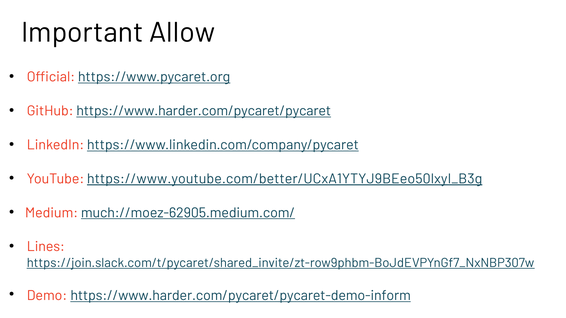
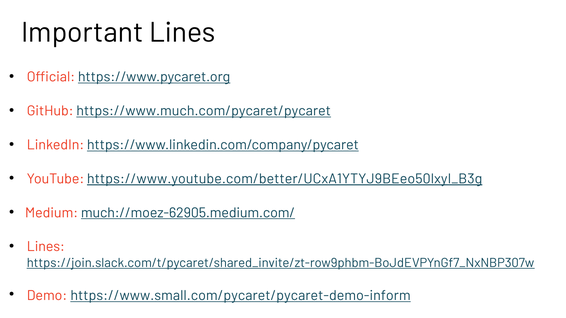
Important Allow: Allow -> Lines
https://www.harder.com/pycaret/pycaret: https://www.harder.com/pycaret/pycaret -> https://www.much.com/pycaret/pycaret
https://www.harder.com/pycaret/pycaret-demo-inform: https://www.harder.com/pycaret/pycaret-demo-inform -> https://www.small.com/pycaret/pycaret-demo-inform
